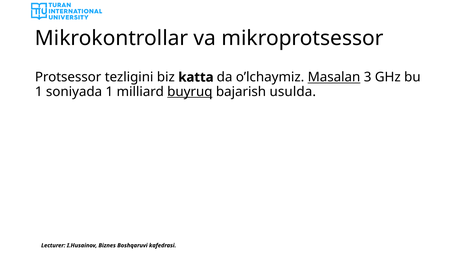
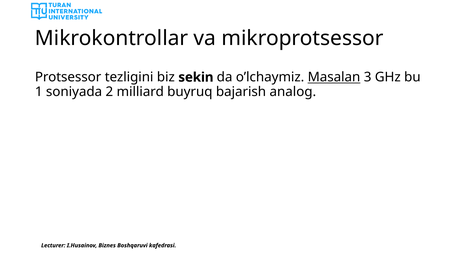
katta: katta -> sekin
soniyada 1: 1 -> 2
buyruq underline: present -> none
usulda: usulda -> analog
